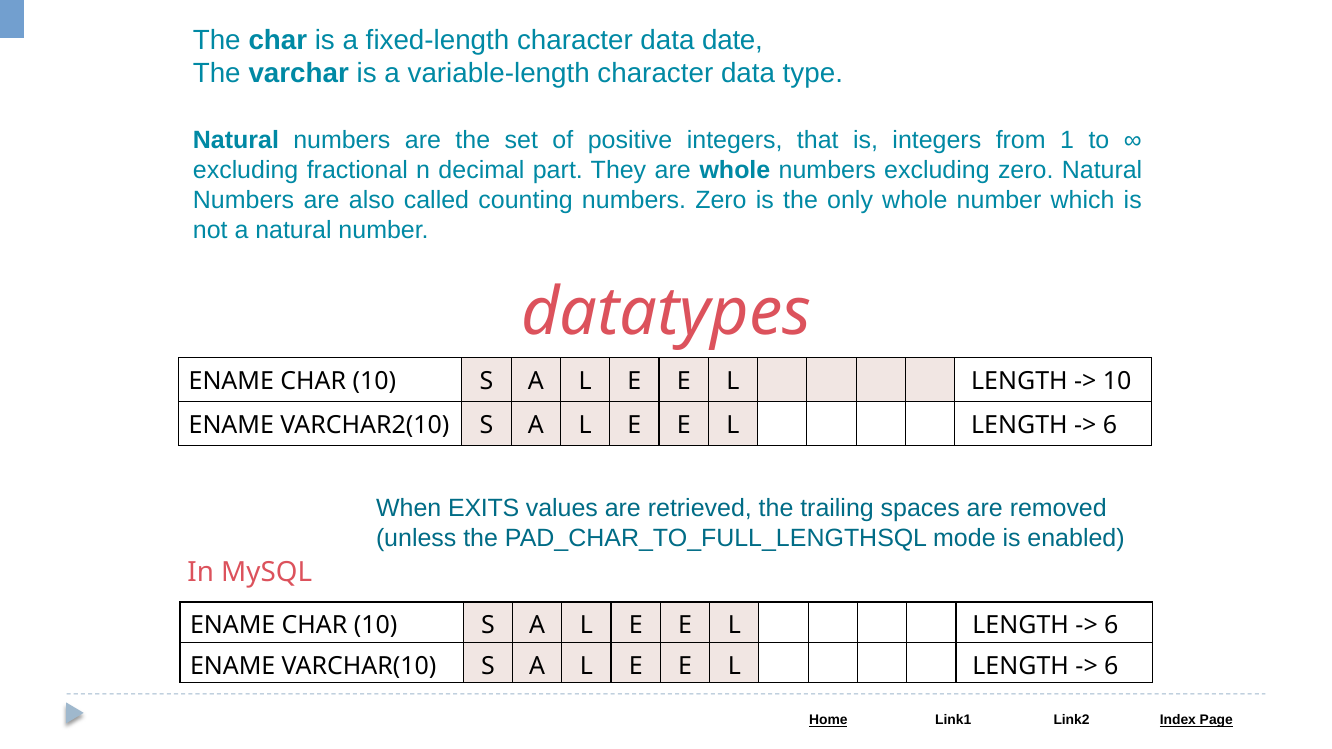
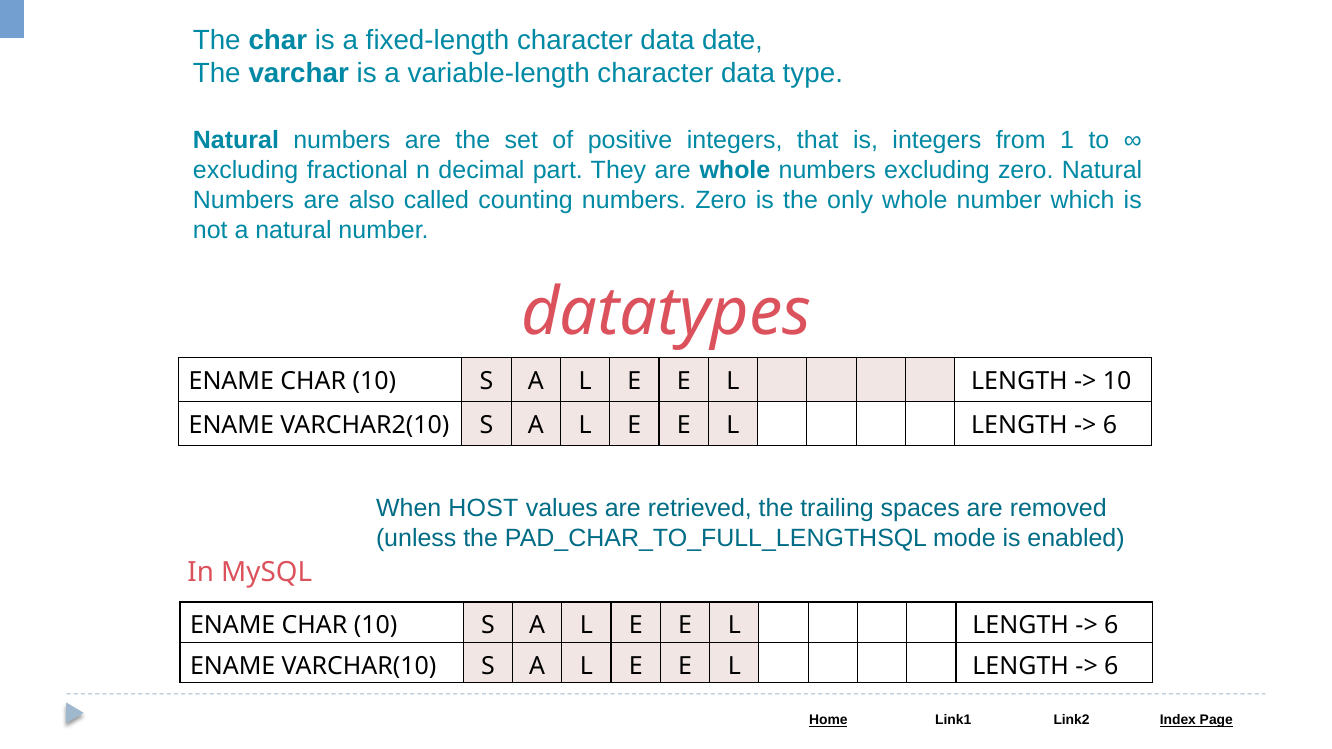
EXITS: EXITS -> HOST
